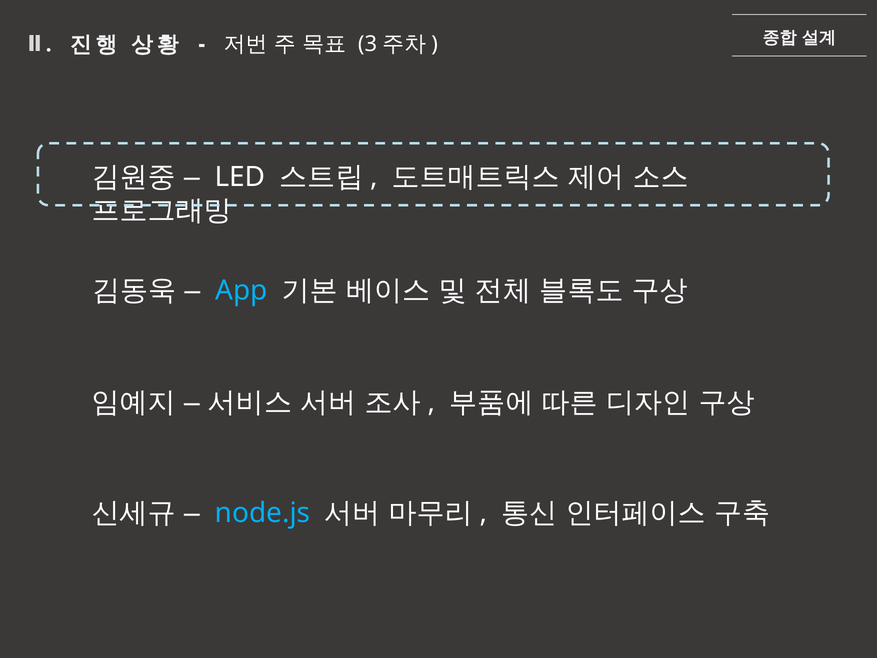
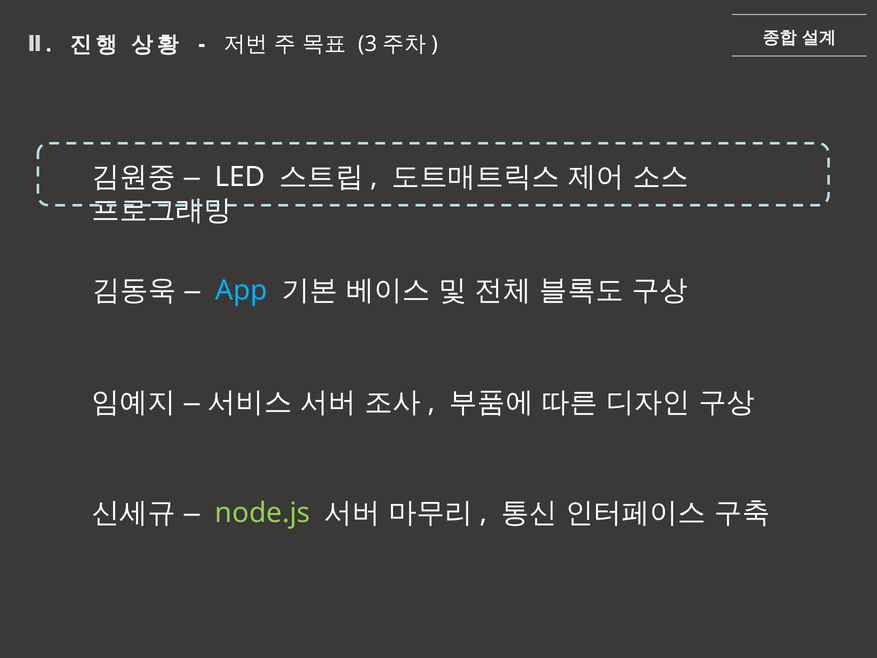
node.js colour: light blue -> light green
